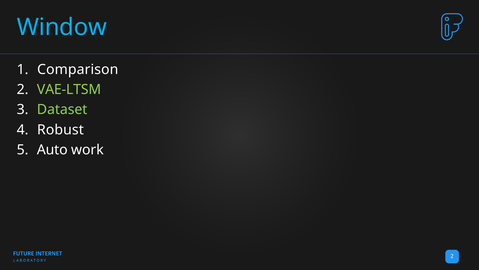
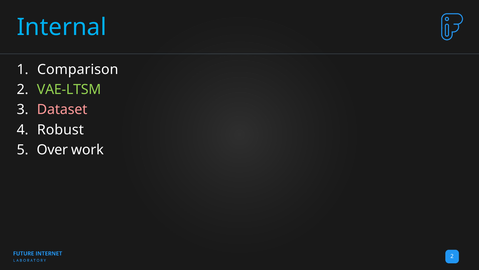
Window: Window -> Internal
Dataset colour: light green -> pink
Auto: Auto -> Over
